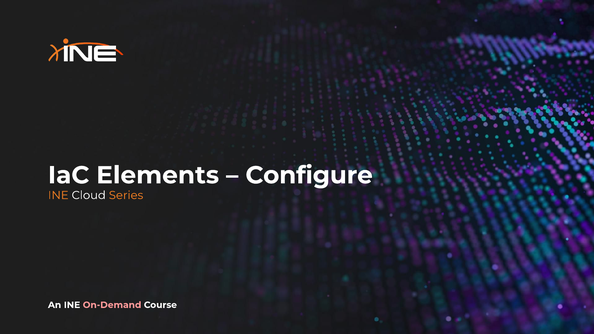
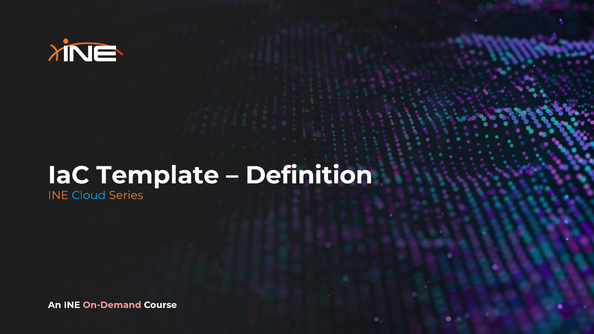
Elements: Elements -> Template
Configure: Configure -> Definition
Cloud colour: white -> light blue
